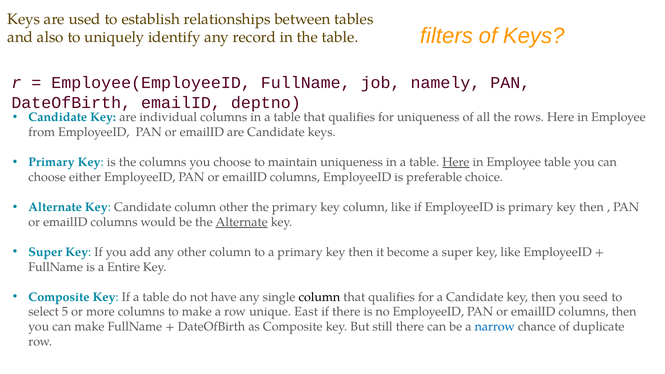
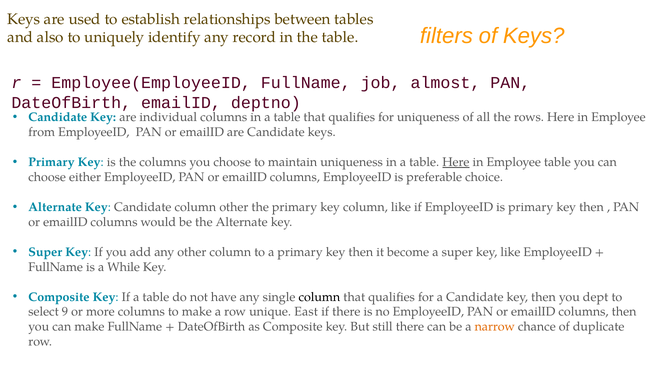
namely: namely -> almost
Alternate at (242, 222) underline: present -> none
Entire: Entire -> While
seed: seed -> dept
5: 5 -> 9
narrow colour: blue -> orange
